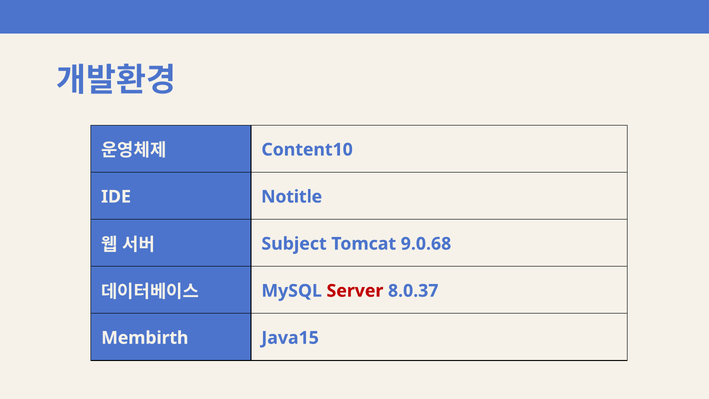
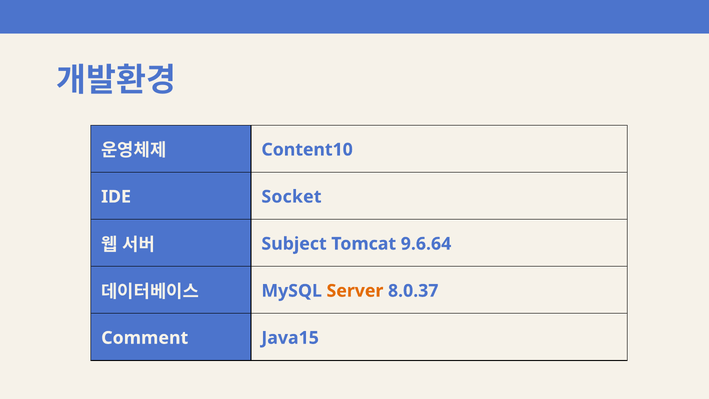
Notitle: Notitle -> Socket
9.0.68: 9.0.68 -> 9.6.64
Server colour: red -> orange
Membirth: Membirth -> Comment
